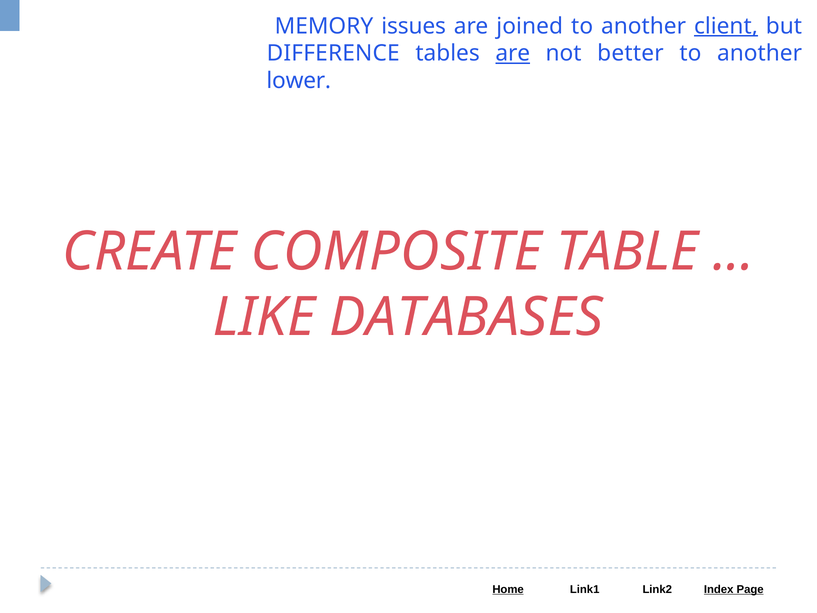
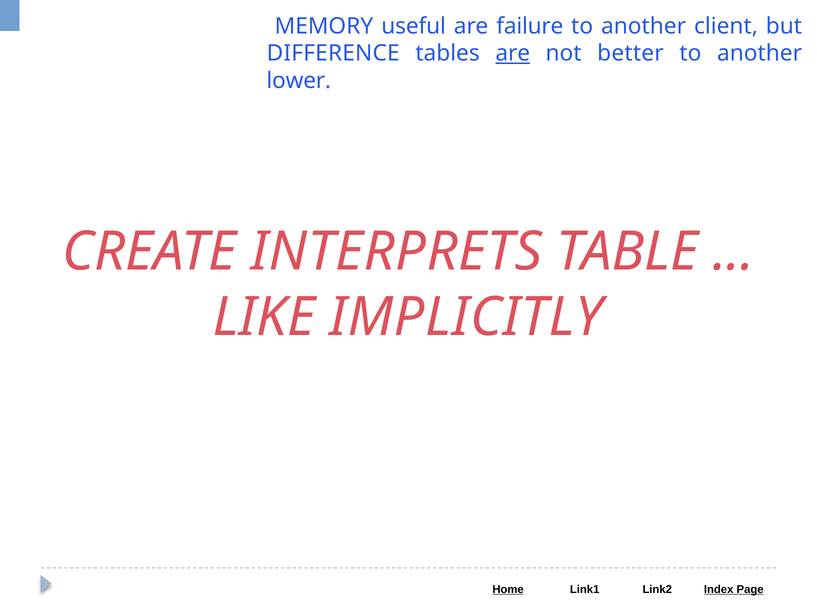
issues: issues -> useful
joined: joined -> failure
client underline: present -> none
COMPOSITE: COMPOSITE -> INTERPRETS
DATABASES: DATABASES -> IMPLICITLY
